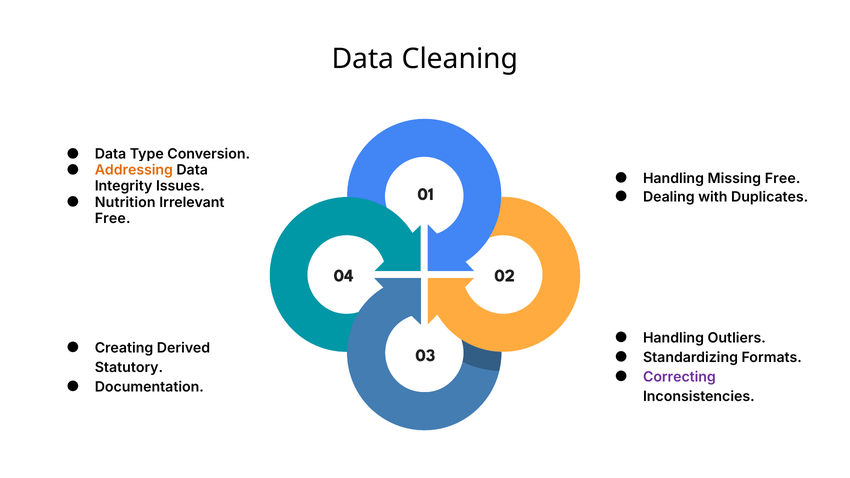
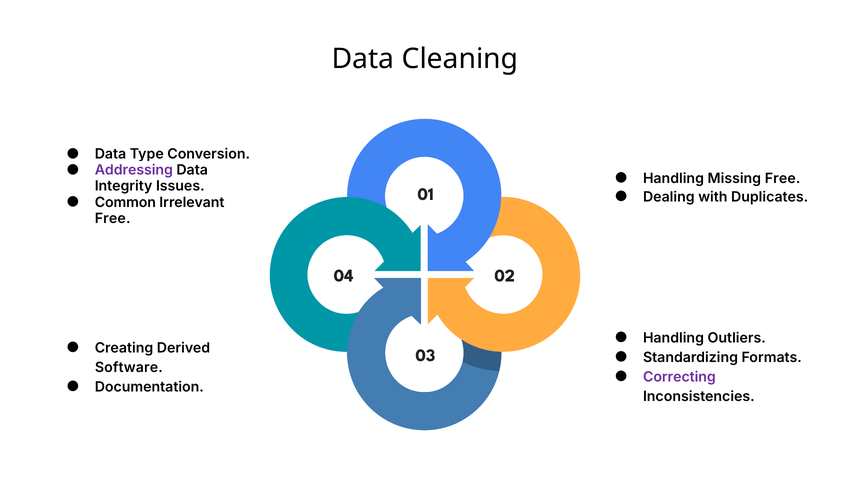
Addressing colour: orange -> purple
Nutrition: Nutrition -> Common
Statutory: Statutory -> Software
